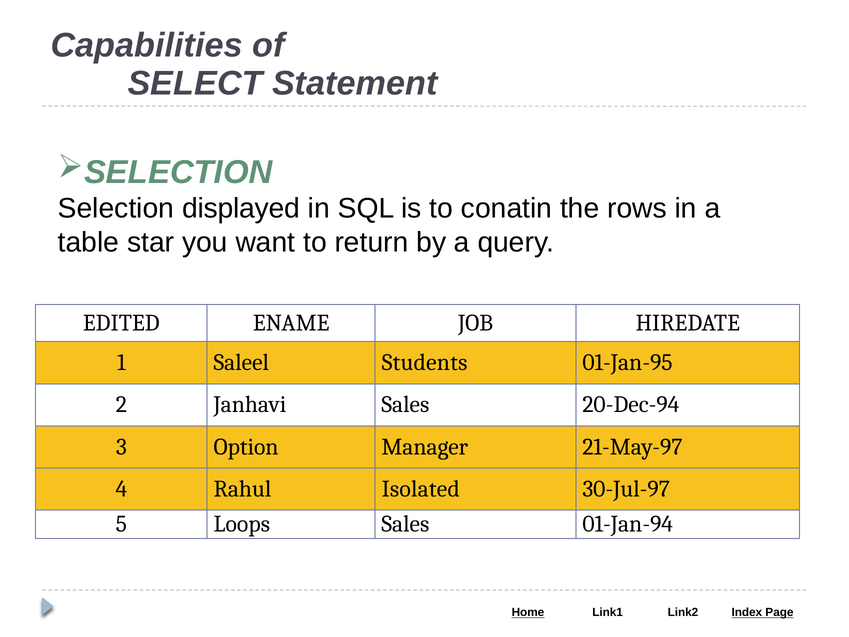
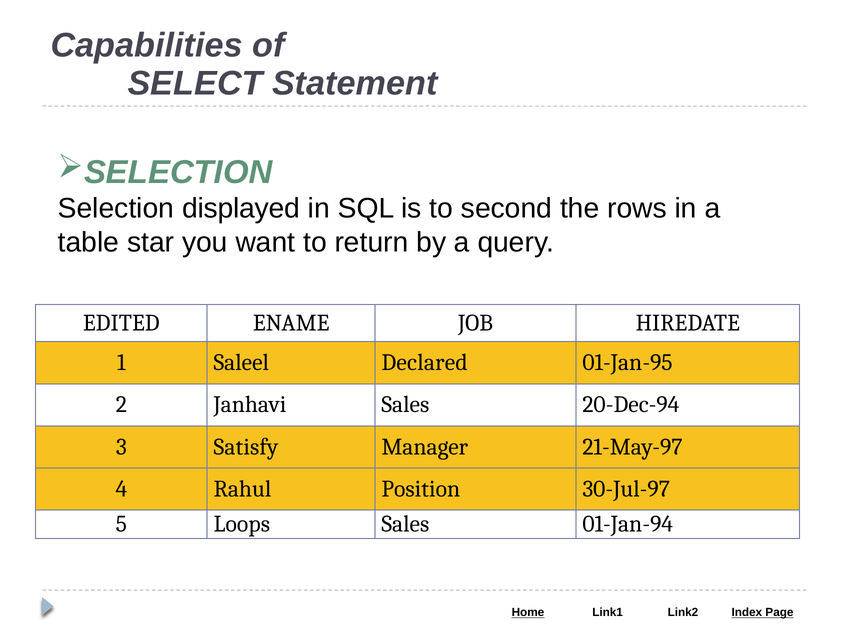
conatin: conatin -> second
Students: Students -> Declared
Option: Option -> Satisfy
Isolated: Isolated -> Position
